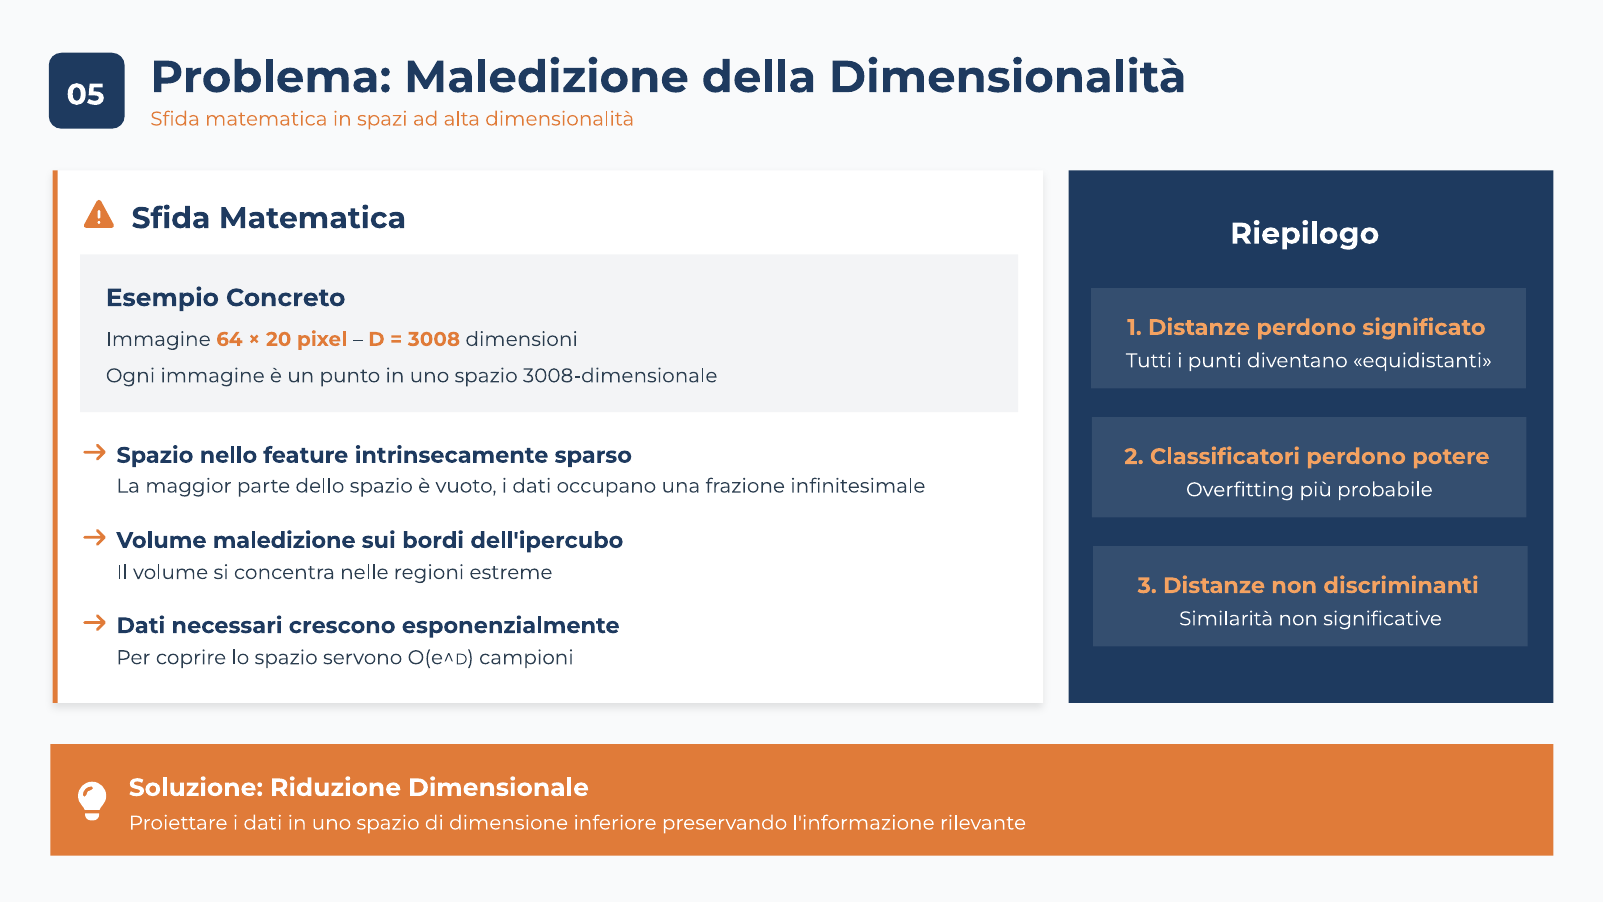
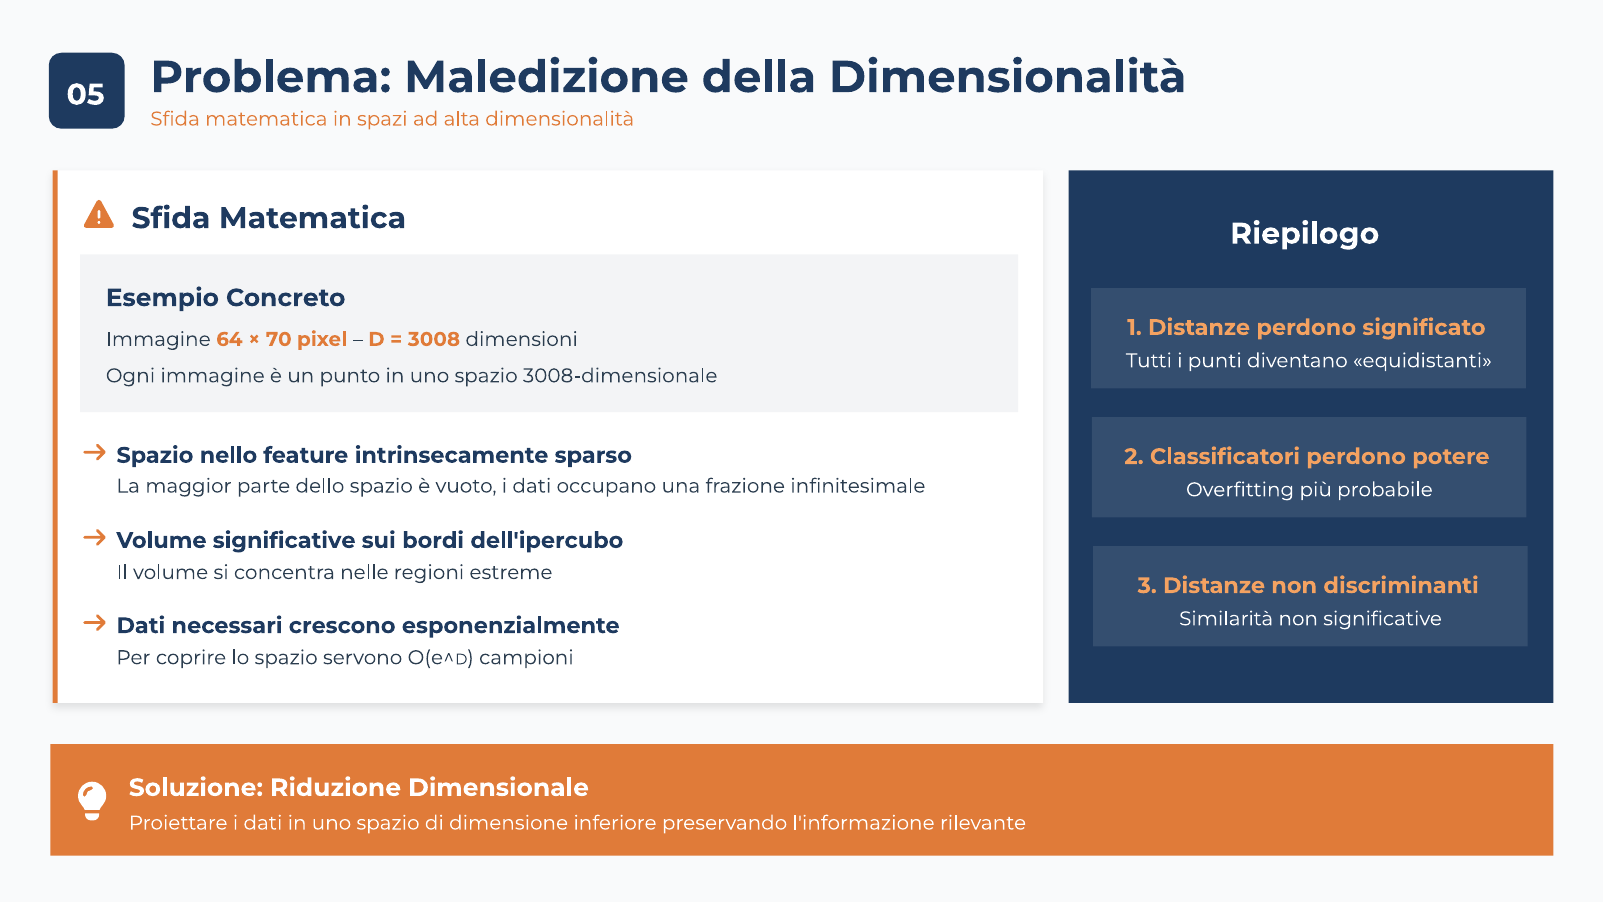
20: 20 -> 70
Volume maledizione: maledizione -> significative
